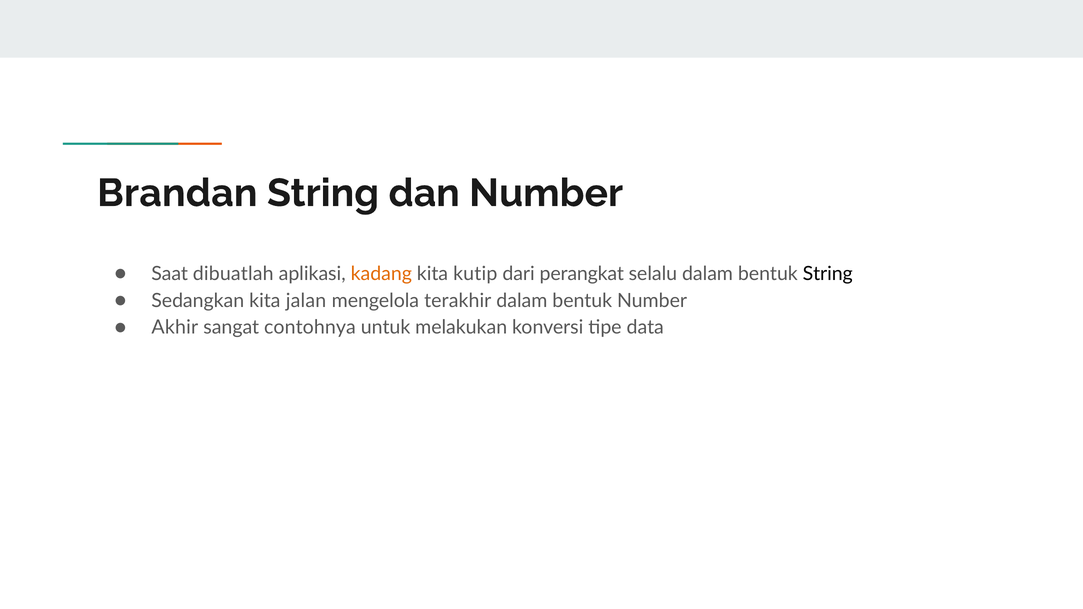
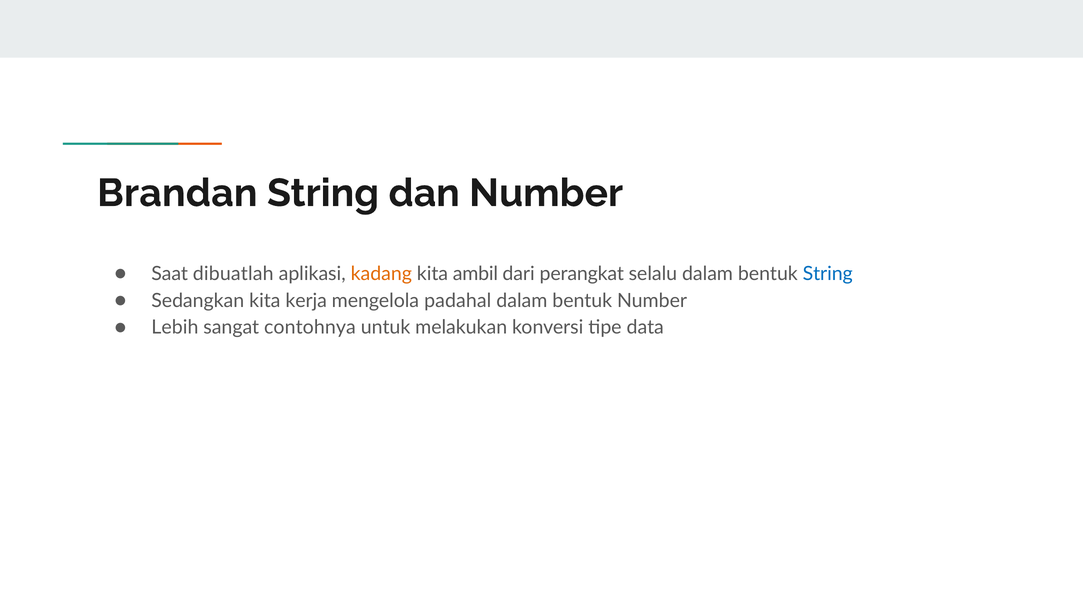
kutip: kutip -> ambil
String at (828, 274) colour: black -> blue
jalan: jalan -> kerja
terakhir: terakhir -> padahal
Akhir: Akhir -> Lebih
